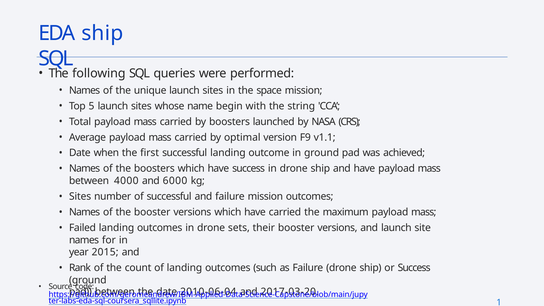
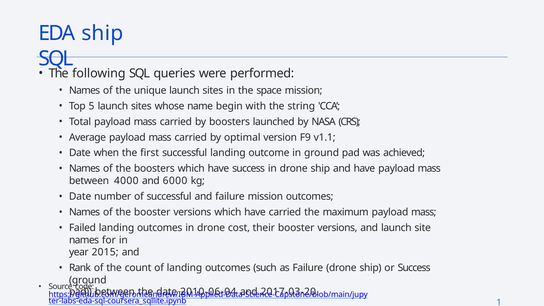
Sites at (80, 196): Sites -> Date
sets: sets -> cost
